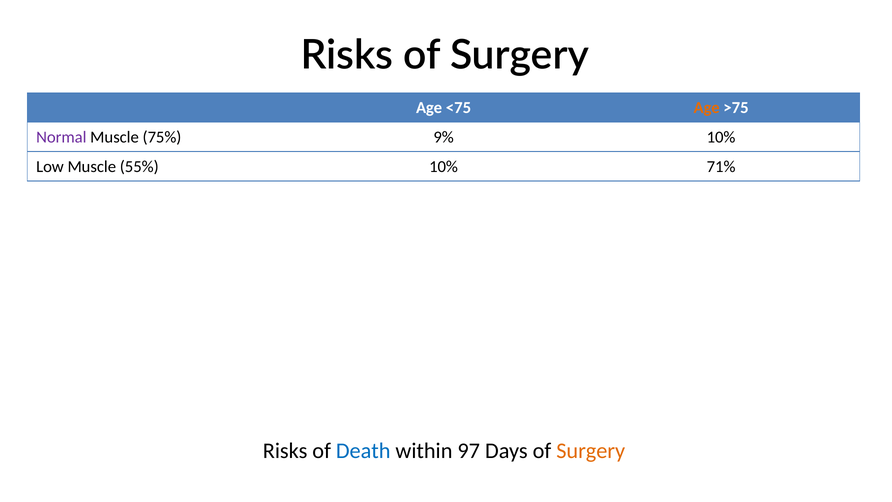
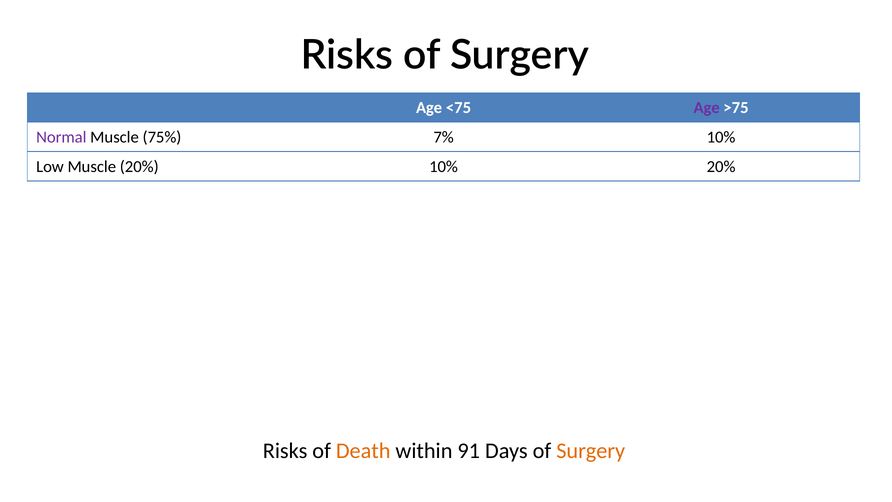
Age at (707, 108) colour: orange -> purple
9%: 9% -> 7%
Muscle 55%: 55% -> 20%
10% 71%: 71% -> 20%
Death colour: blue -> orange
97: 97 -> 91
